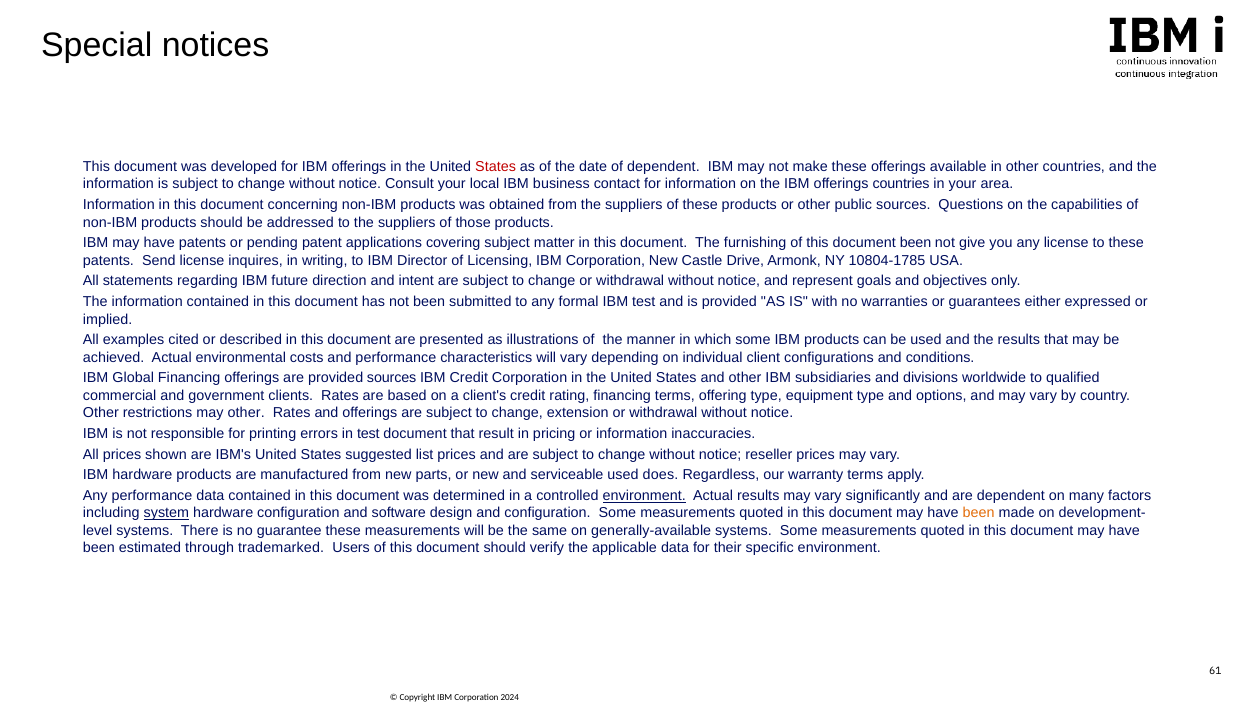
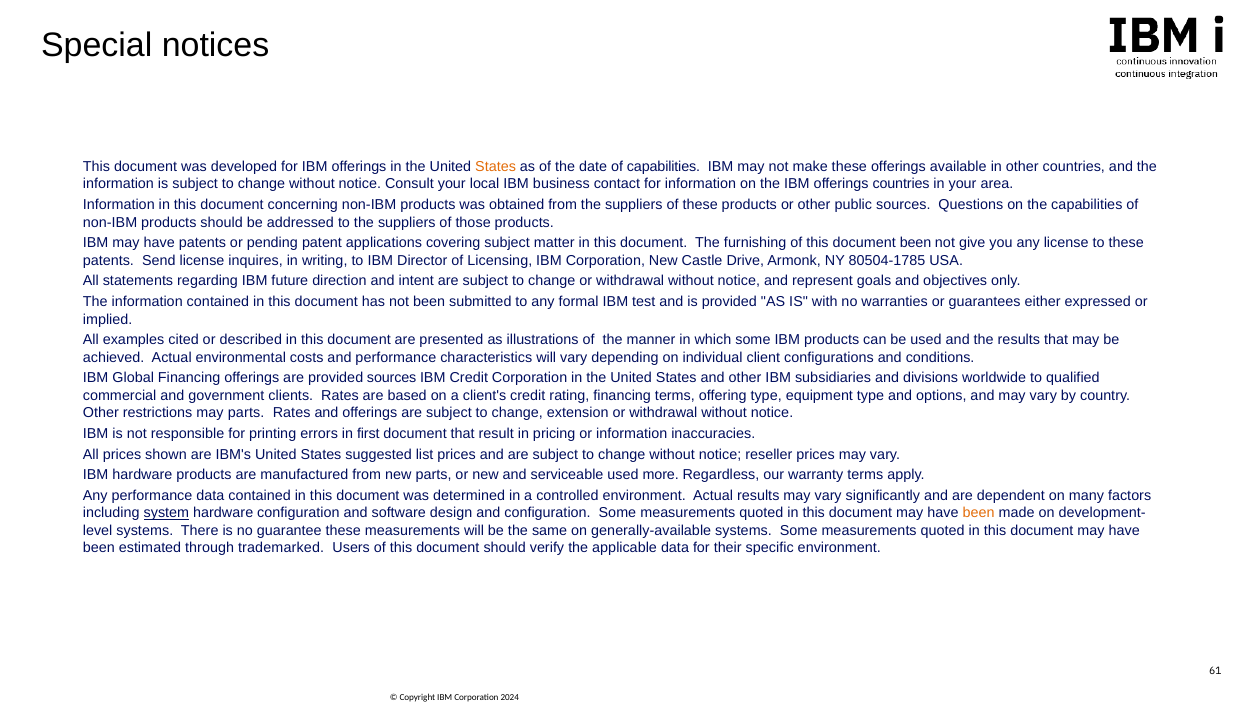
States at (496, 167) colour: red -> orange
of dependent: dependent -> capabilities
10804-1785: 10804-1785 -> 80504-1785
may other: other -> parts
in test: test -> first
does: does -> more
environment at (644, 496) underline: present -> none
